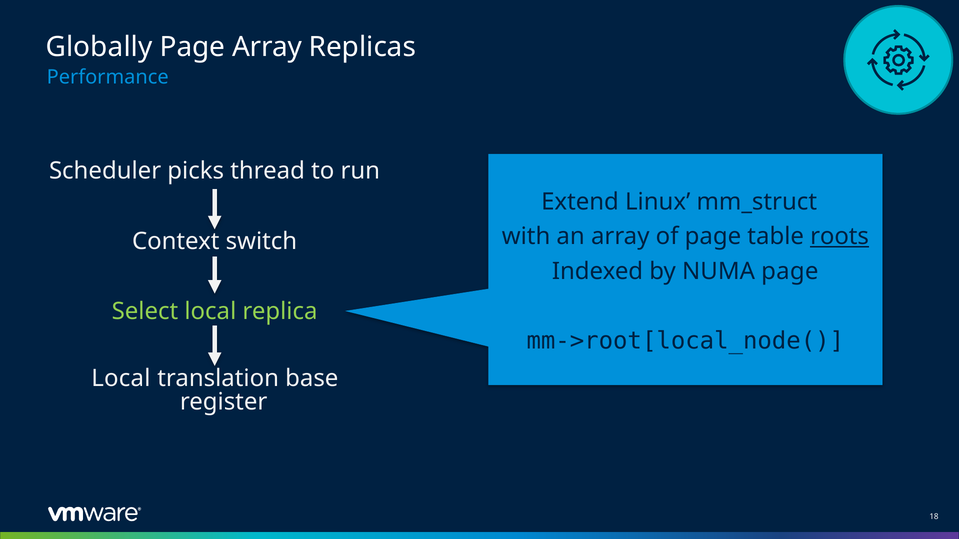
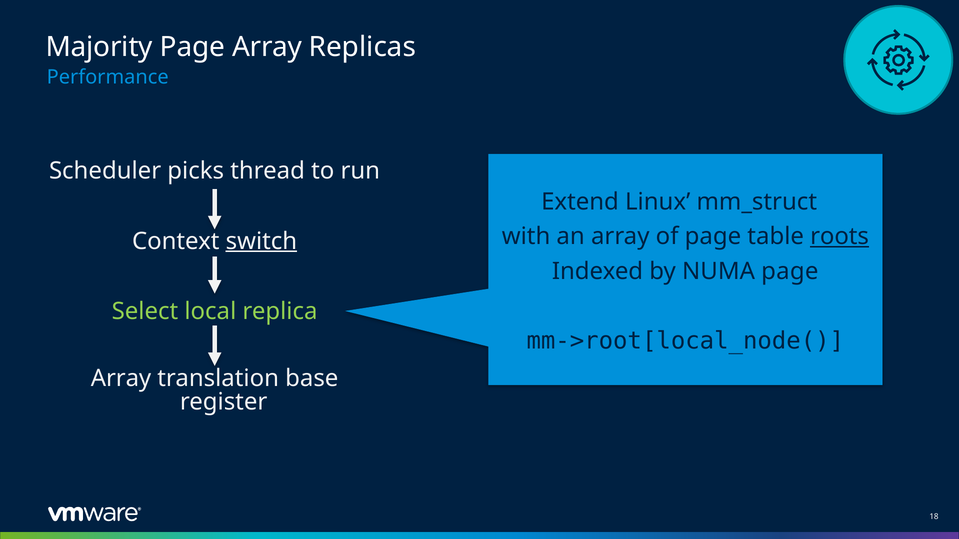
Globally: Globally -> Majority
switch underline: none -> present
Local at (121, 379): Local -> Array
